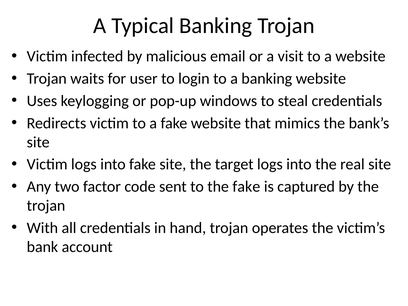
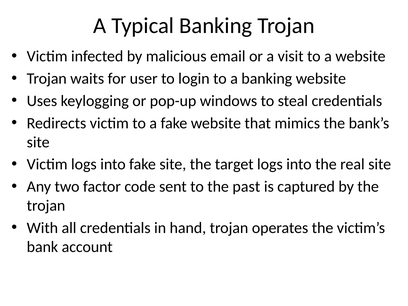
the fake: fake -> past
